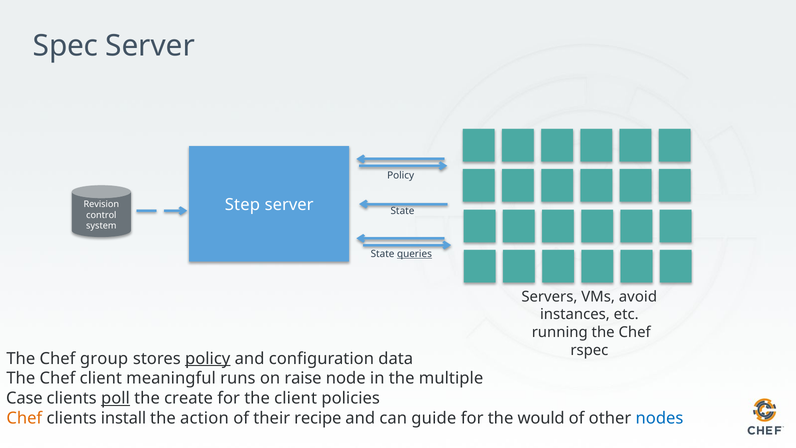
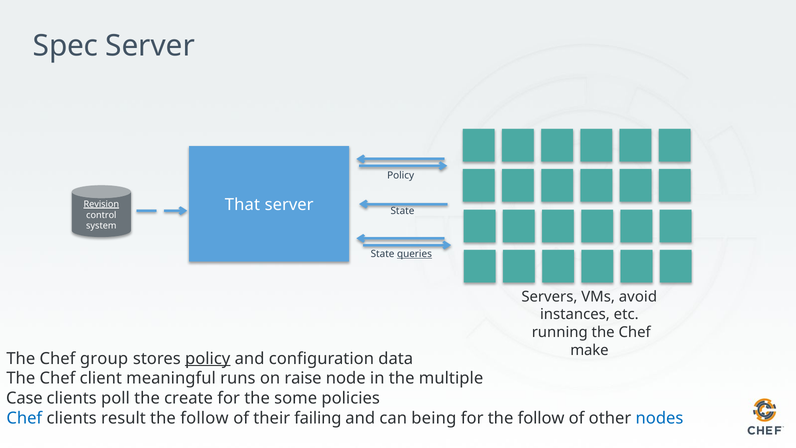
Step: Step -> That
Revision underline: none -> present
rspec: rspec -> make
poll underline: present -> none
the client: client -> some
Chef at (24, 418) colour: orange -> blue
install: install -> result
action at (204, 418): action -> follow
recipe: recipe -> failing
guide: guide -> being
for the would: would -> follow
